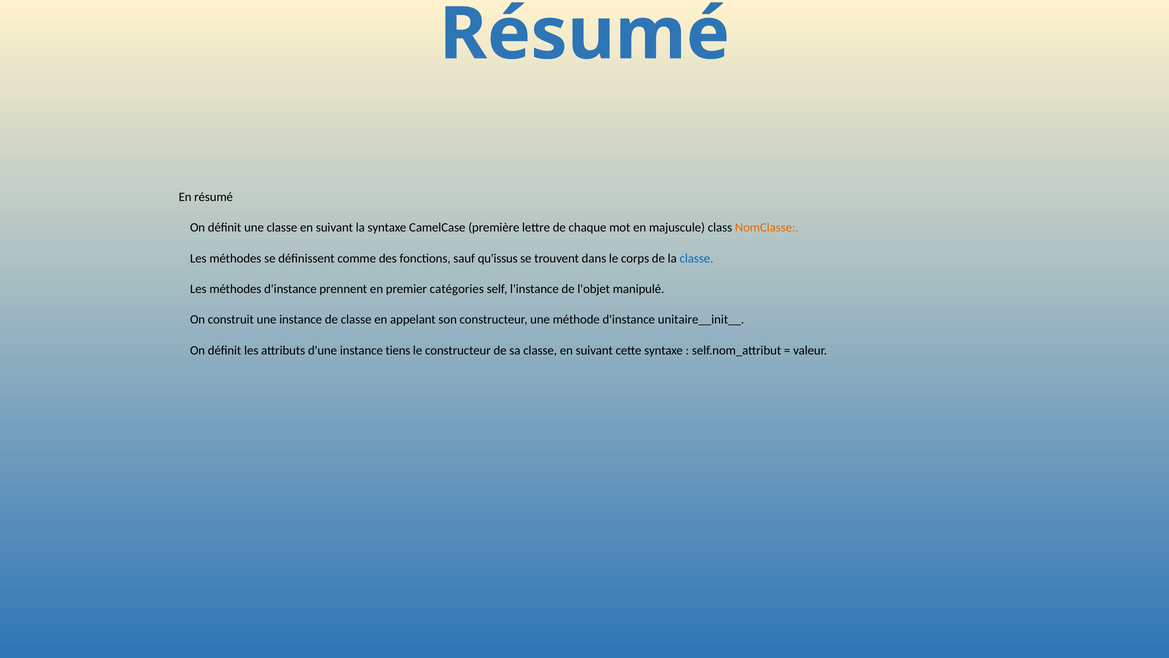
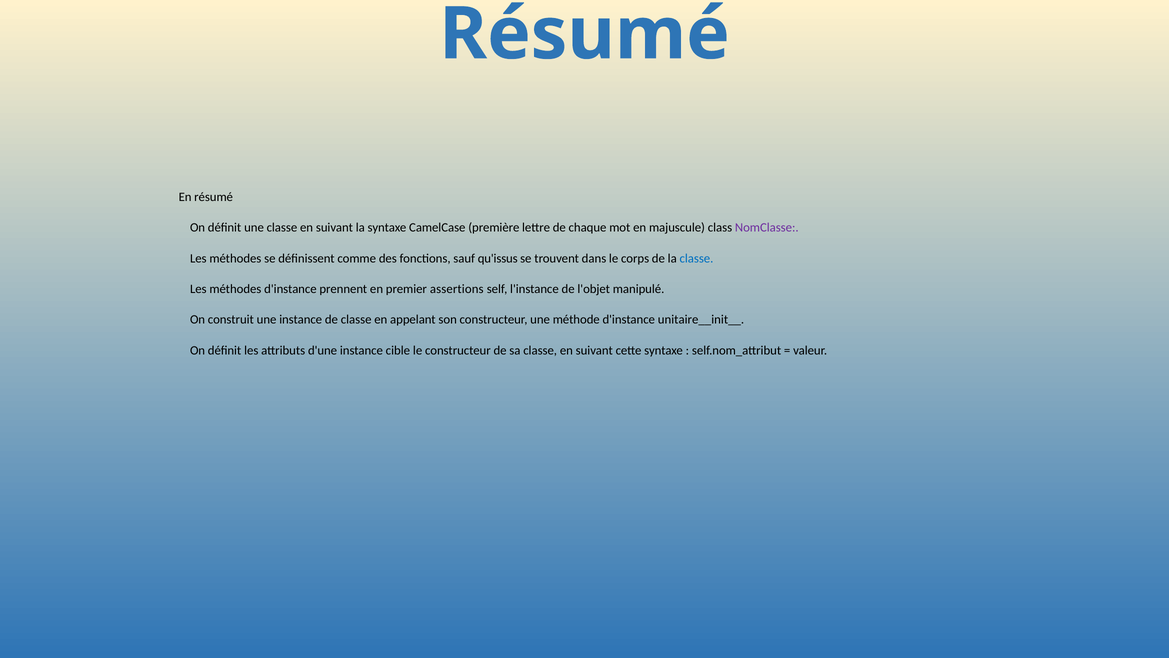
NomClasse colour: orange -> purple
catégories: catégories -> assertions
tiens: tiens -> cible
